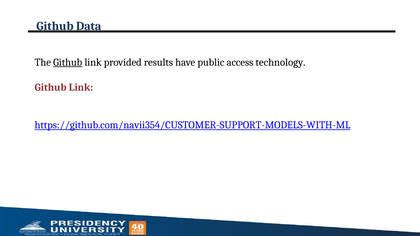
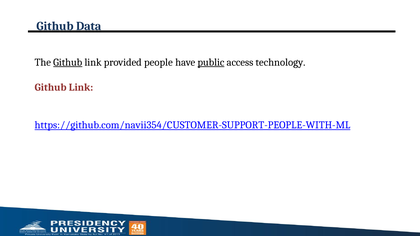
results: results -> people
public underline: none -> present
https://github.com/navii354/CUSTOMER-SUPPORT-MODELS-WITH-ML: https://github.com/navii354/CUSTOMER-SUPPORT-MODELS-WITH-ML -> https://github.com/navii354/CUSTOMER-SUPPORT-PEOPLE-WITH-ML
